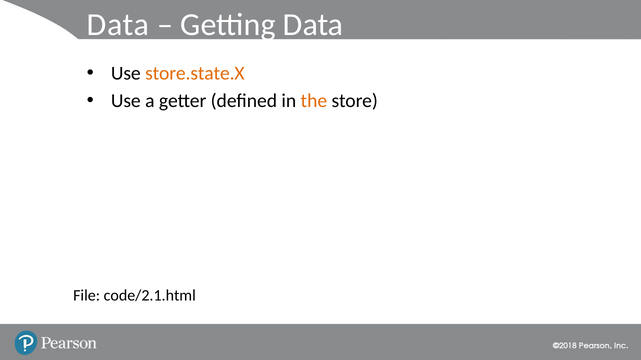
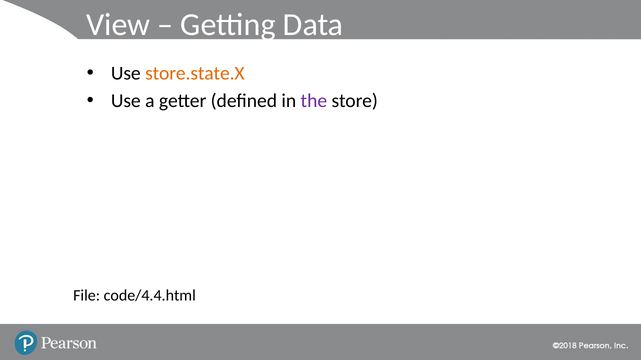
Data at (118, 25): Data -> View
the colour: orange -> purple
code/2.1.html: code/2.1.html -> code/4.4.html
